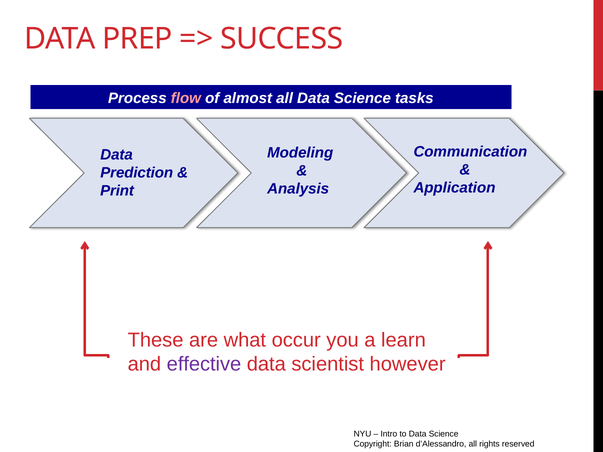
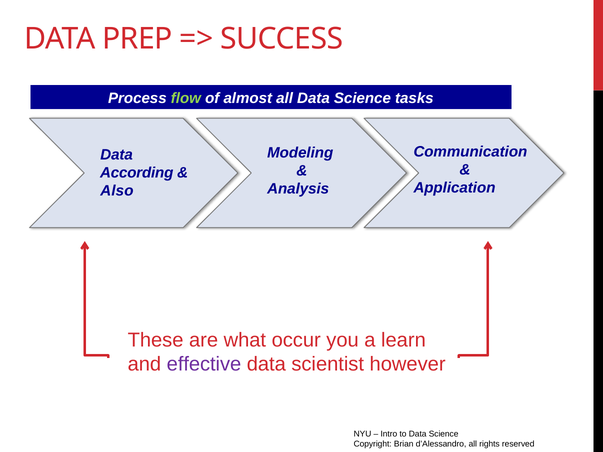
flow colour: pink -> light green
Prediction: Prediction -> According
Print: Print -> Also
